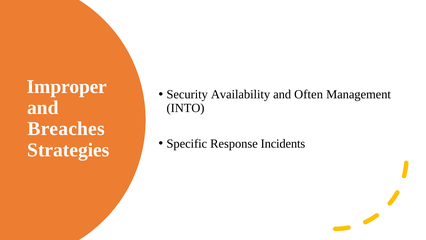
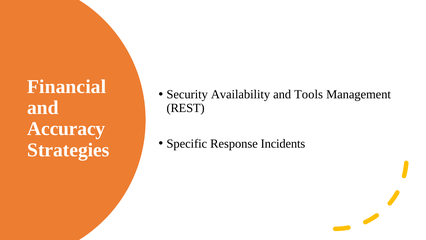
Improper: Improper -> Financial
Often: Often -> Tools
INTO: INTO -> REST
Breaches: Breaches -> Accuracy
